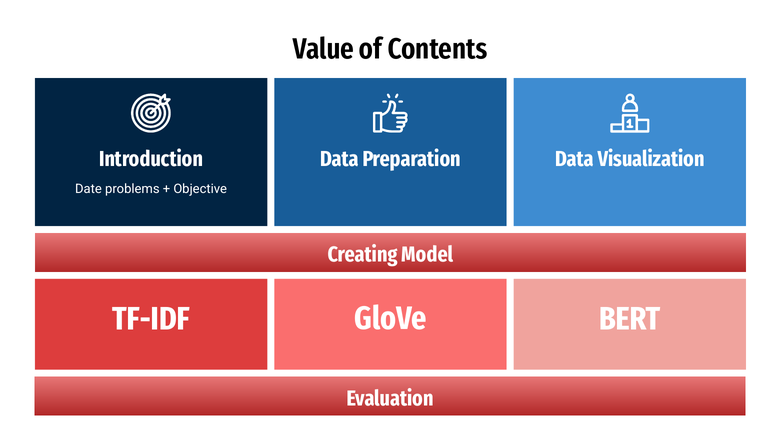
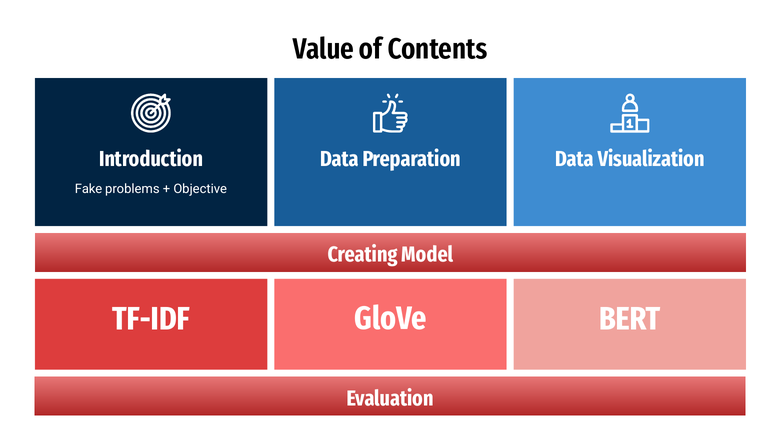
Date: Date -> Fake
